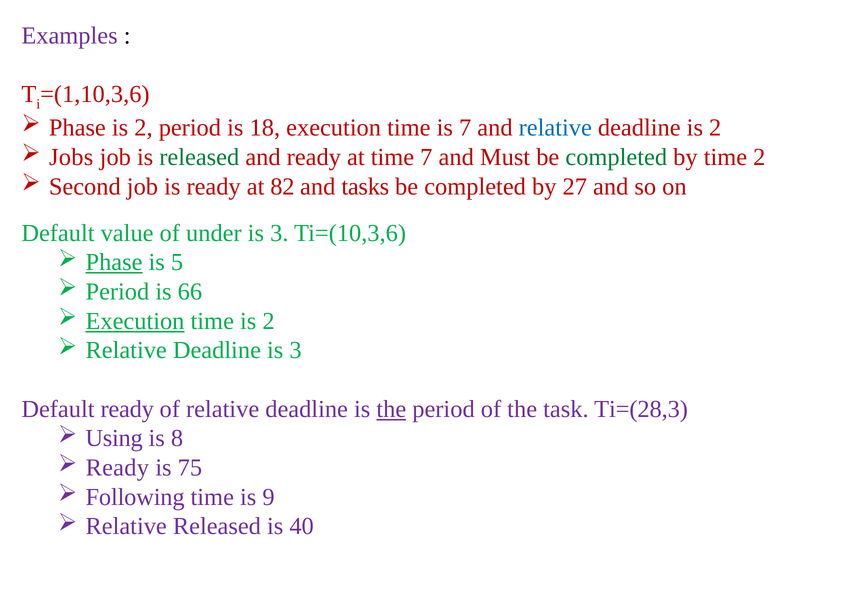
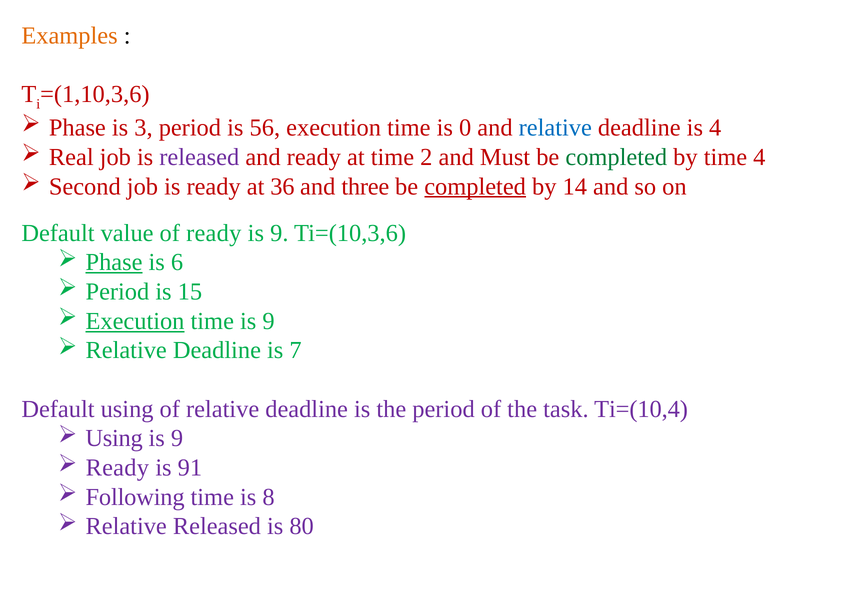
Examples colour: purple -> orange
Phase is 2: 2 -> 3
18: 18 -> 56
is 7: 7 -> 0
deadline is 2: 2 -> 4
Jobs: Jobs -> Real
released at (199, 157) colour: green -> purple
time 7: 7 -> 2
time 2: 2 -> 4
82: 82 -> 36
tasks: tasks -> three
completed at (475, 186) underline: none -> present
27: 27 -> 14
of under: under -> ready
3 at (279, 233): 3 -> 9
5: 5 -> 6
66: 66 -> 15
time is 2: 2 -> 9
Deadline is 3: 3 -> 7
Default ready: ready -> using
the at (391, 409) underline: present -> none
Ti=(28,3: Ti=(28,3 -> Ti=(10,4
8 at (177, 438): 8 -> 9
75: 75 -> 91
9: 9 -> 8
40: 40 -> 80
